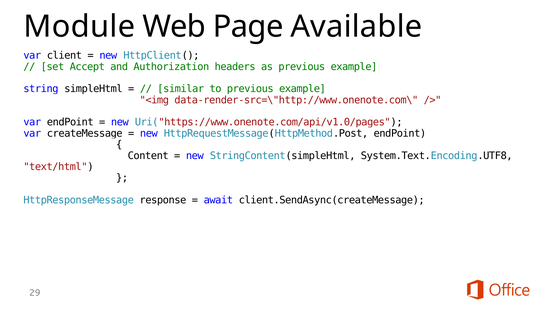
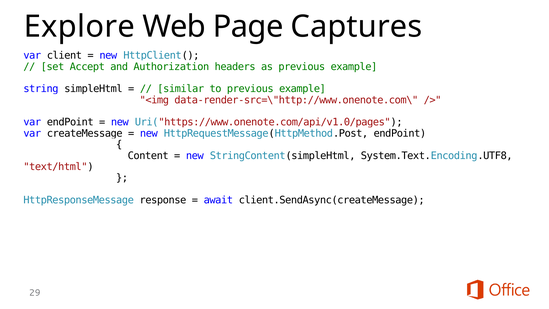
Module: Module -> Explore
Available: Available -> Captures
